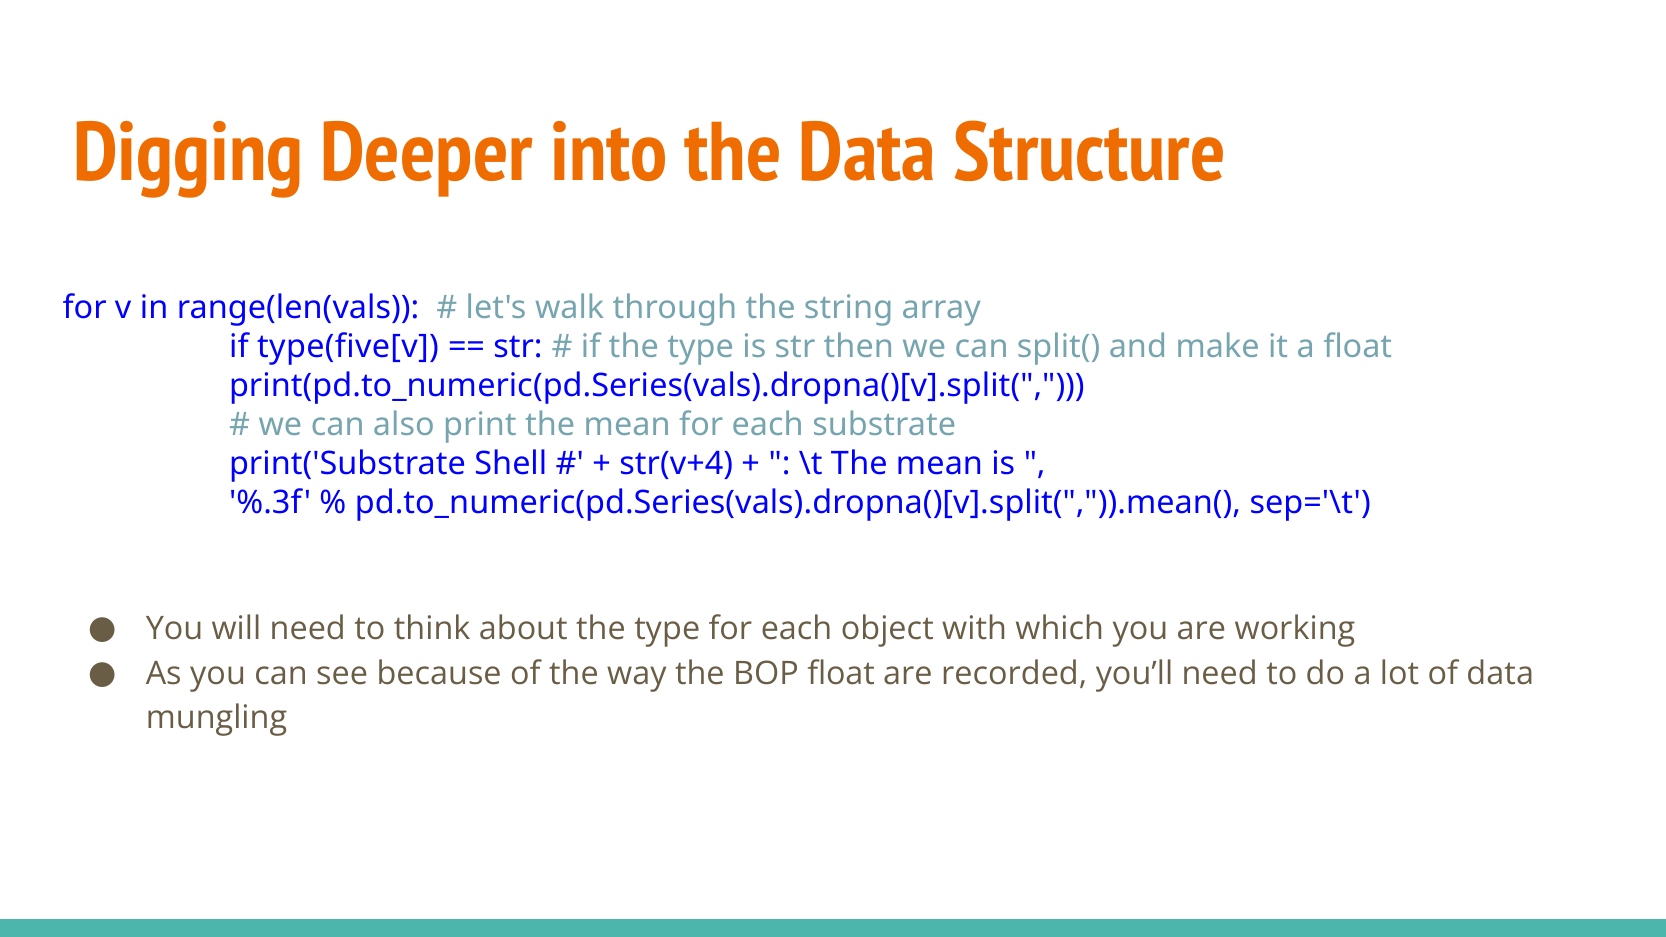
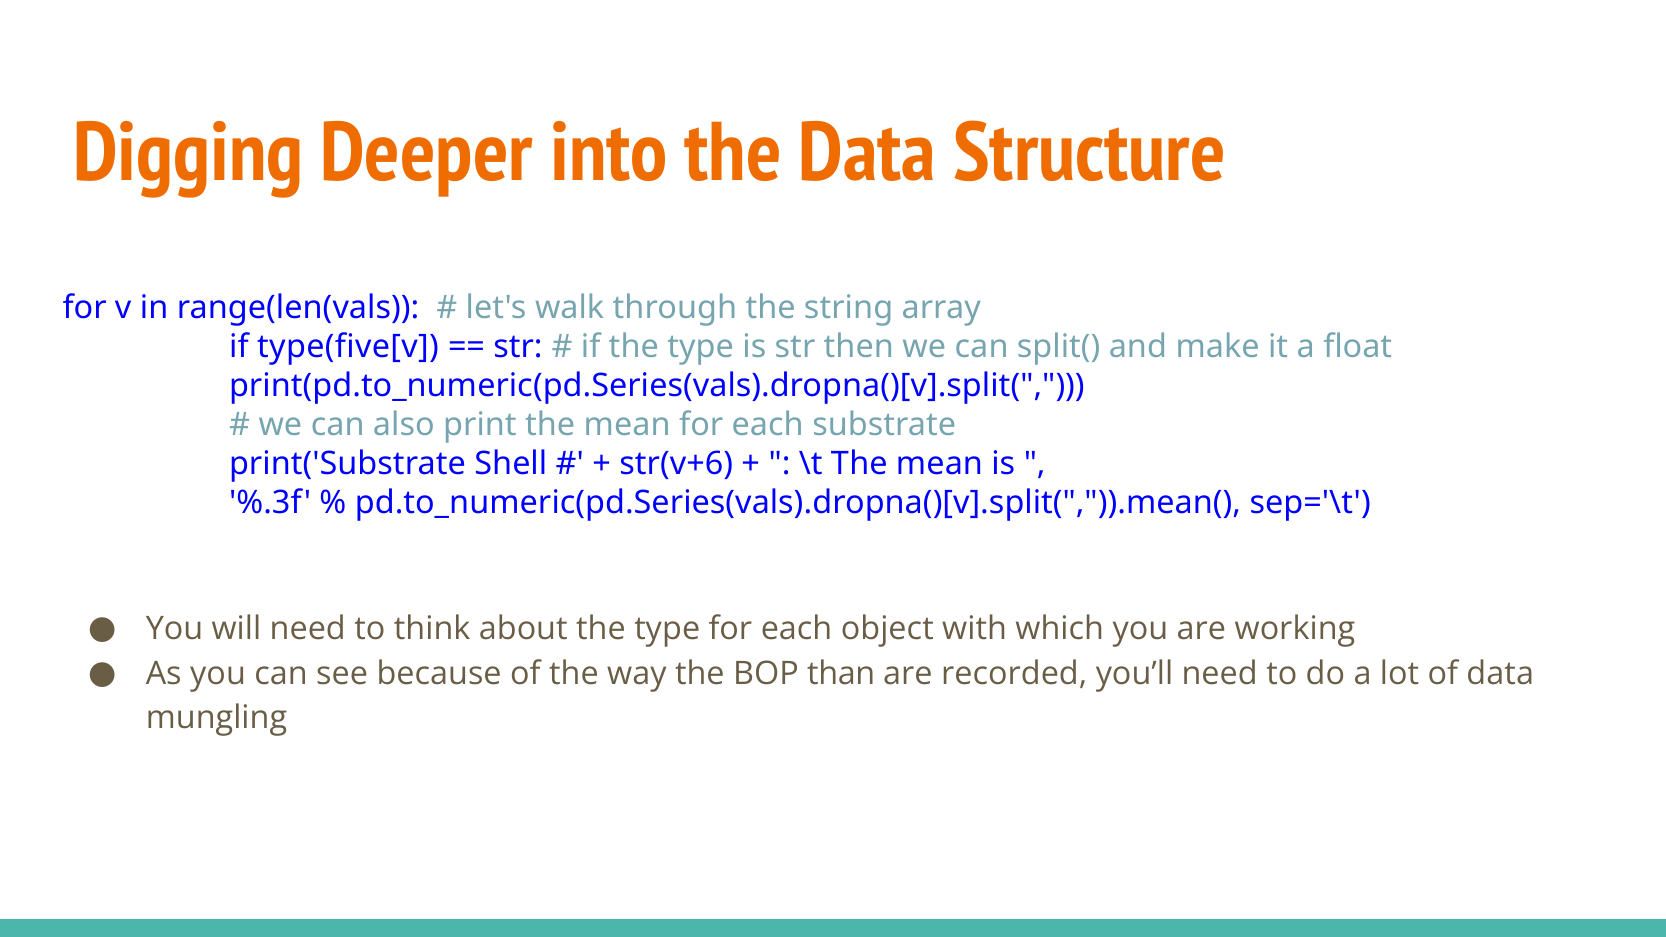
str(v+4: str(v+4 -> str(v+6
BOP float: float -> than
